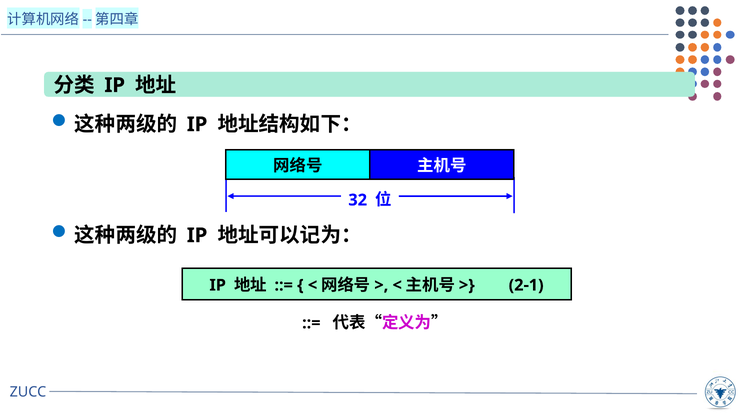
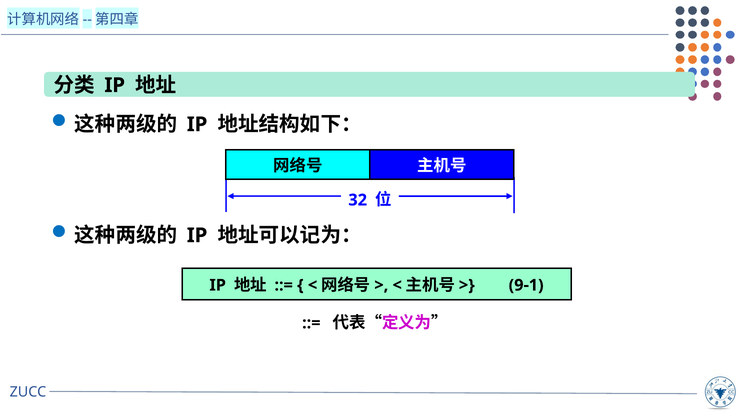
2-1: 2-1 -> 9-1
